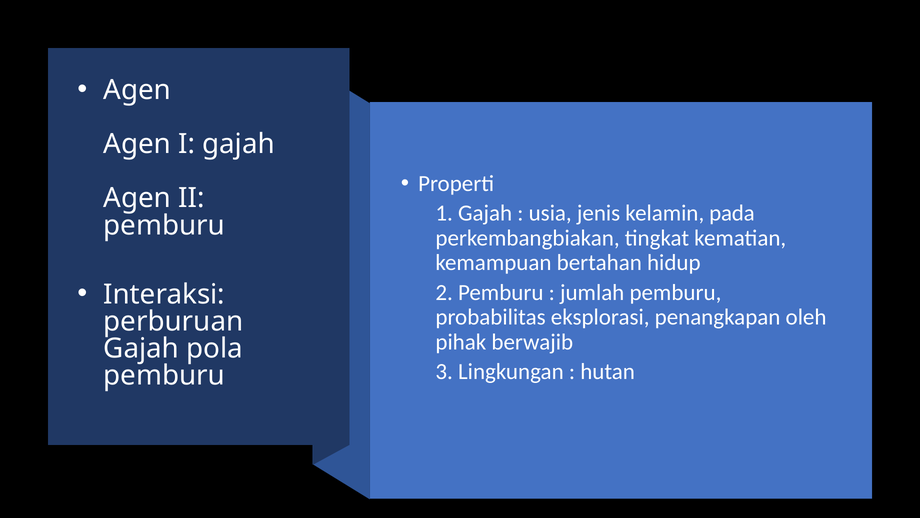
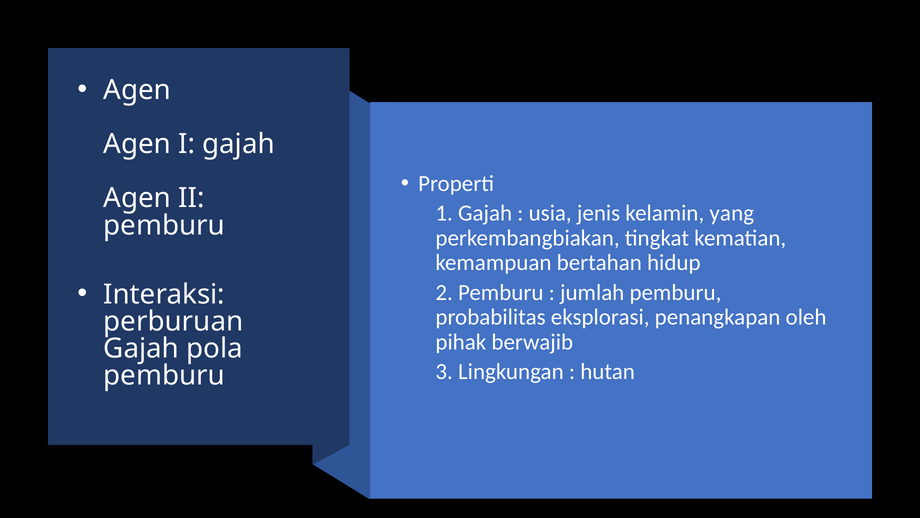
pada: pada -> yang
